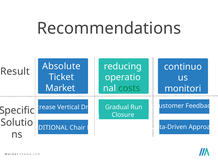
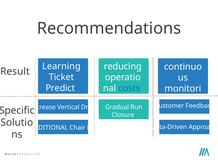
Absolute: Absolute -> Learning
Market: Market -> Predict
costs colour: green -> blue
